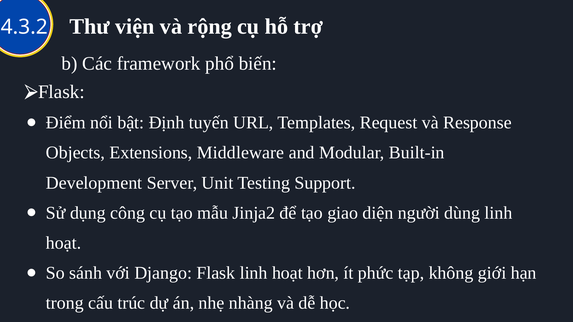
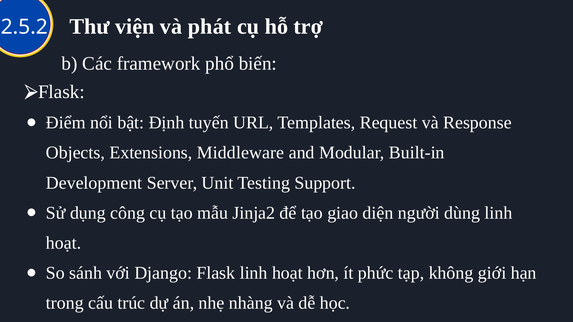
rộng: rộng -> phát
4.3.2: 4.3.2 -> 2.5.2
